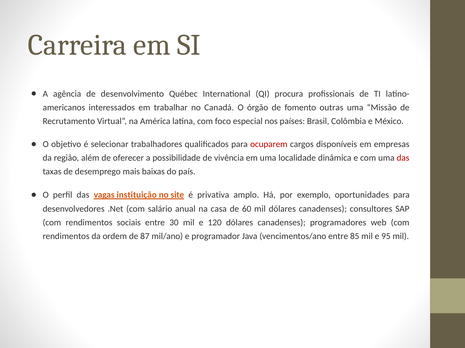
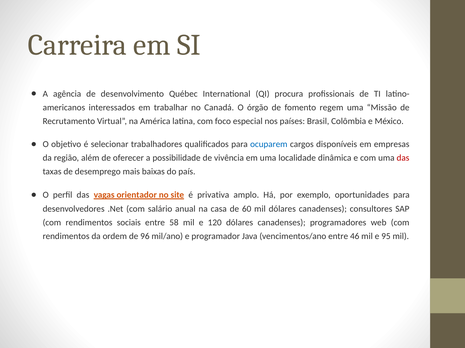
outras: outras -> regem
ocuparem colour: red -> blue
instituição: instituição -> orientador
30: 30 -> 58
87: 87 -> 96
85: 85 -> 46
